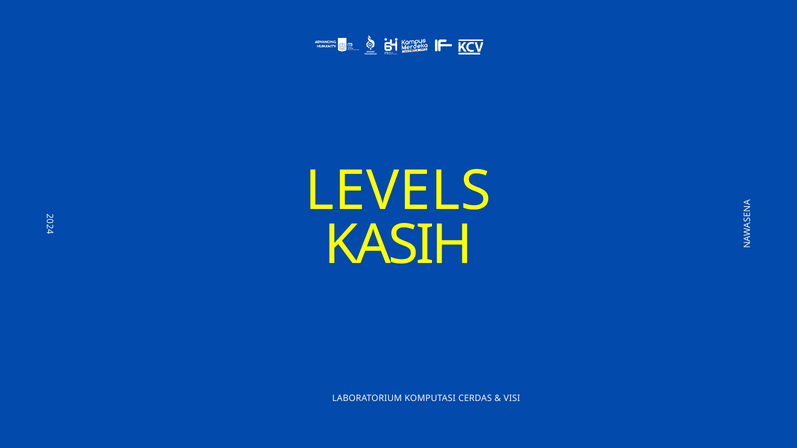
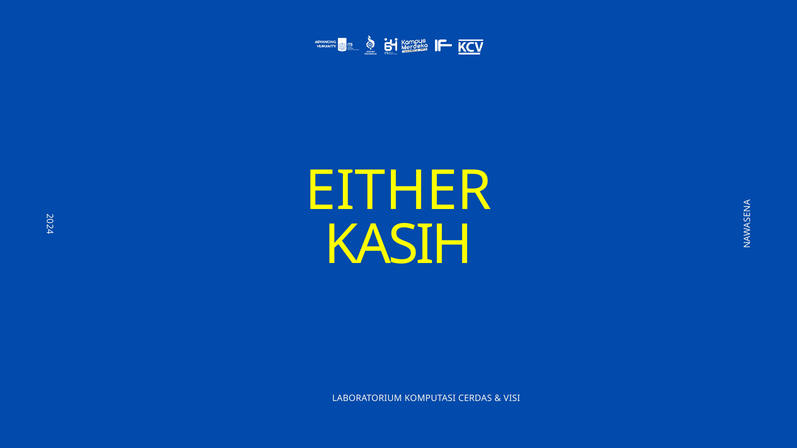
LEVELS: LEVELS -> EITHER
